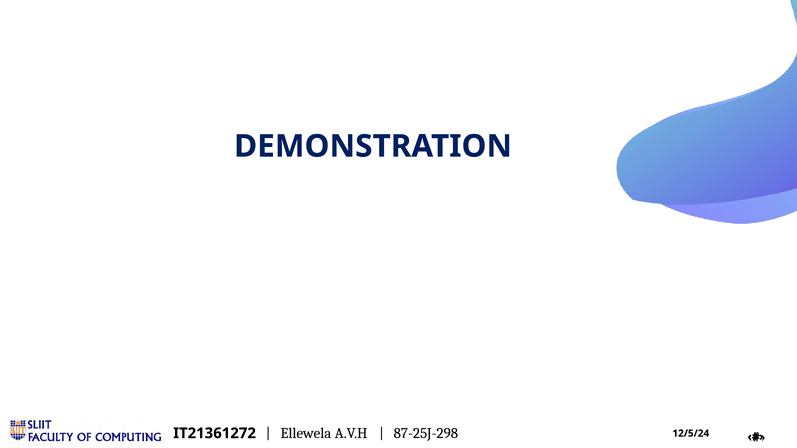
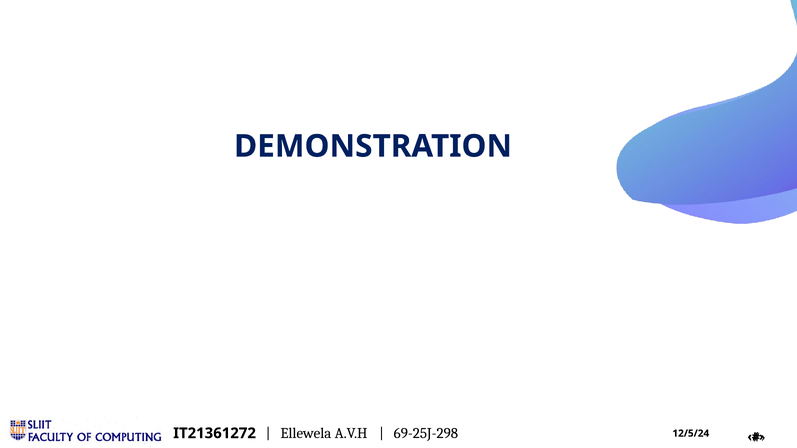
87-25J-298: 87-25J-298 -> 69-25J-298
